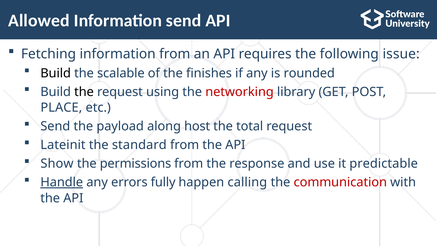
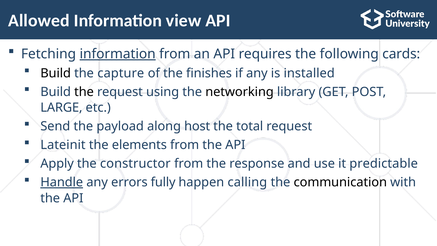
Information send: send -> view
information at (118, 54) underline: none -> present
issue: issue -> cards
scalable: scalable -> capture
rounded: rounded -> installed
networking colour: red -> black
PLACE: PLACE -> LARGE
standard: standard -> elements
Show: Show -> Apply
permissions: permissions -> constructor
communication colour: red -> black
